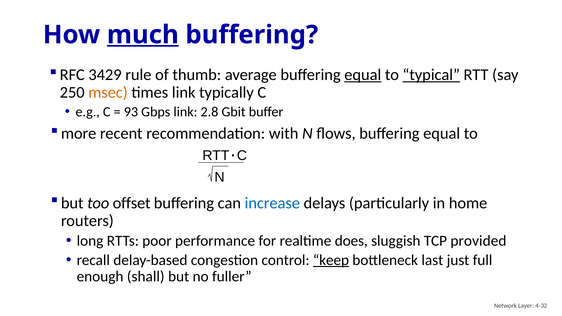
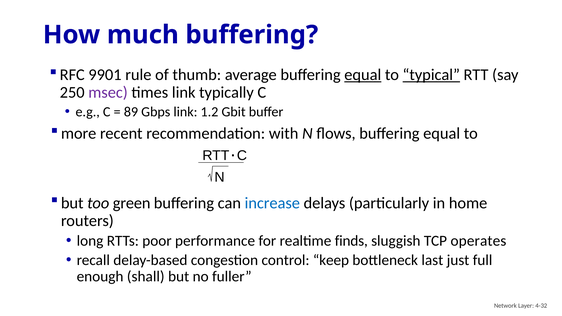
much underline: present -> none
3429: 3429 -> 9901
msec colour: orange -> purple
93: 93 -> 89
2.8: 2.8 -> 1.2
offset: offset -> green
does: does -> finds
provided: provided -> operates
keep underline: present -> none
